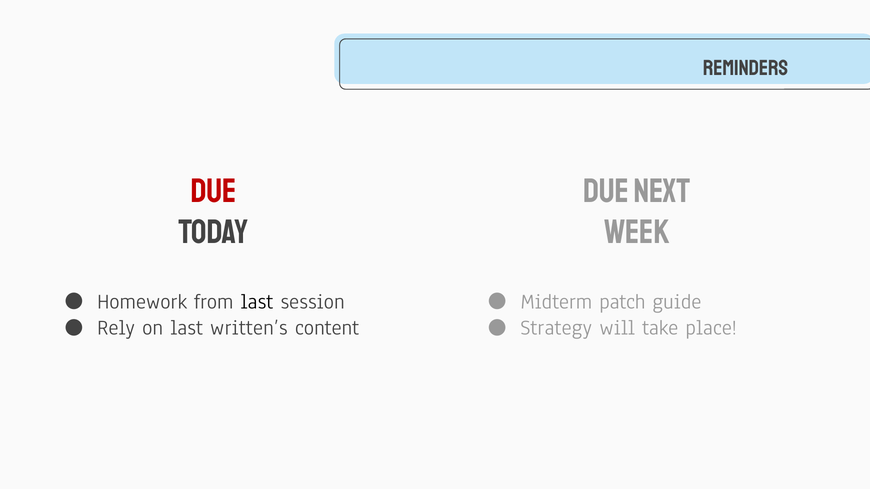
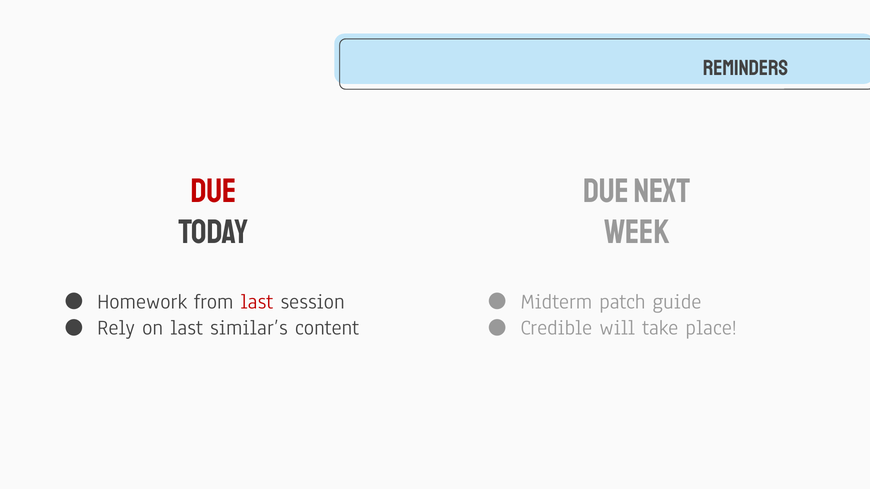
last at (257, 302) colour: black -> red
written’s: written’s -> similar’s
Strategy: Strategy -> Credible
